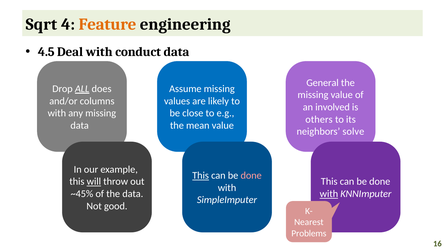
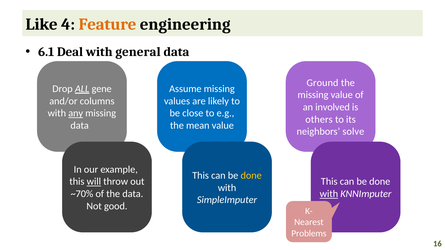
Sqrt: Sqrt -> Like
4.5: 4.5 -> 6.1
conduct: conduct -> general
General: General -> Ground
does: does -> gene
any underline: none -> present
This at (201, 176) underline: present -> none
done at (251, 176) colour: pink -> yellow
~45%: ~45% -> ~70%
